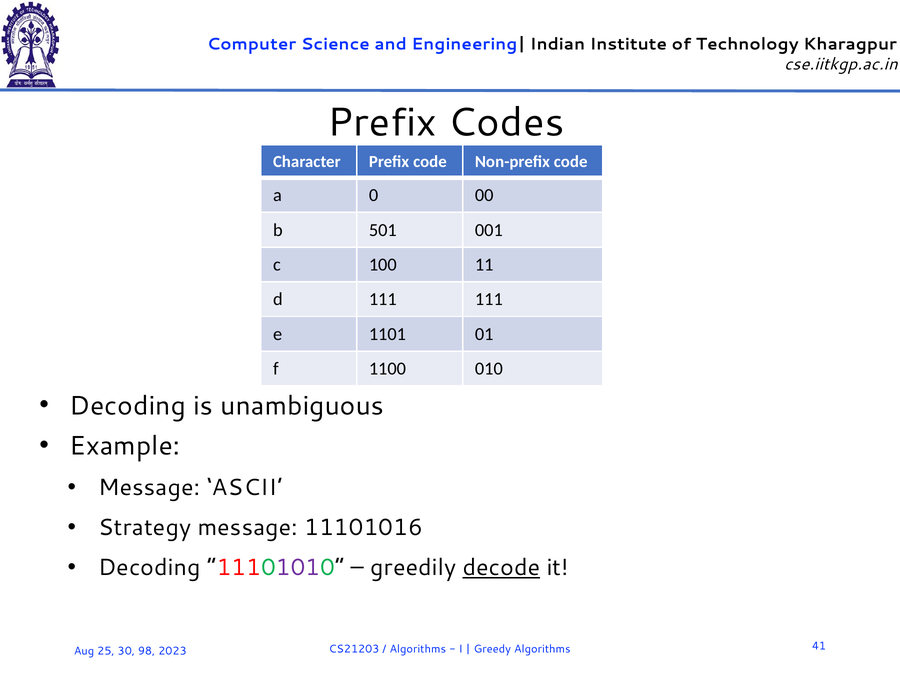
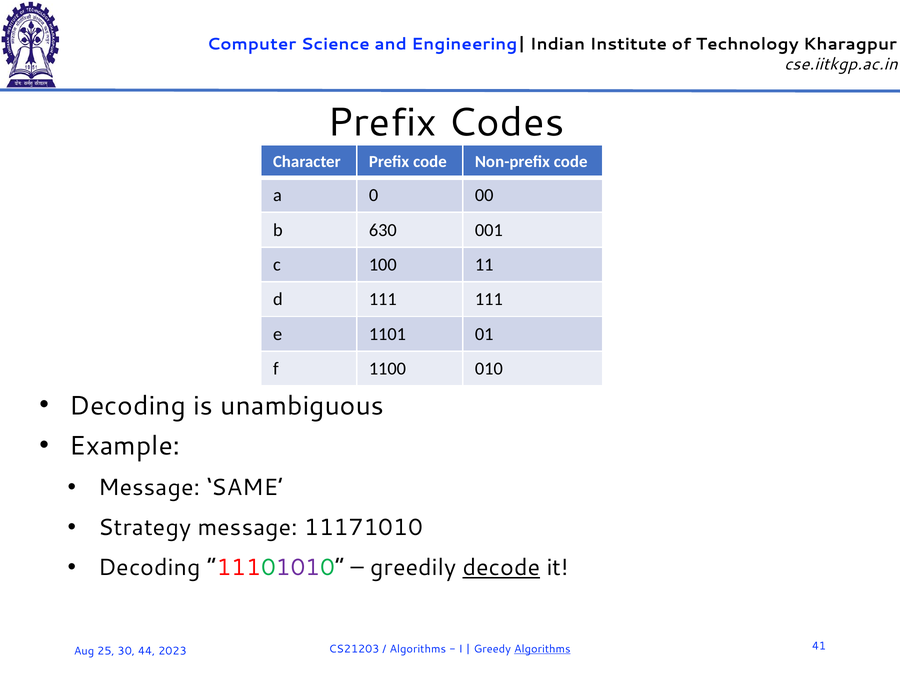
501: 501 -> 630
ASCII: ASCII -> SAME
11101016: 11101016 -> 11171010
98: 98 -> 44
Algorithms at (542, 649) underline: none -> present
